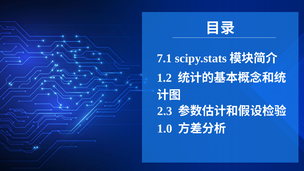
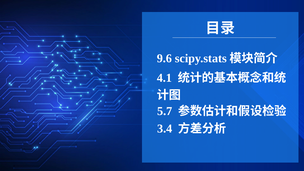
7.1: 7.1 -> 9.6
1.2: 1.2 -> 4.1
2.3: 2.3 -> 5.7
1.0: 1.0 -> 3.4
